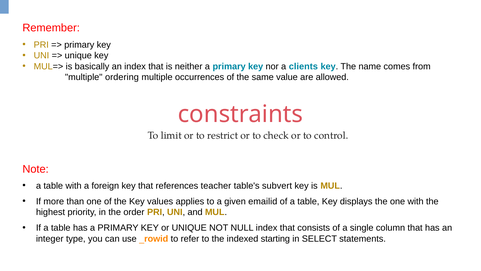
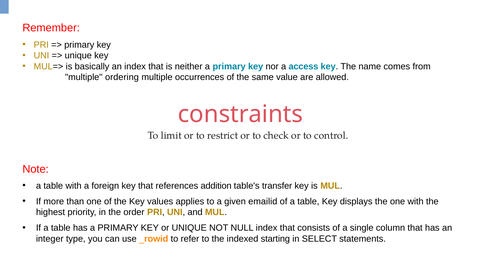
clients: clients -> access
teacher: teacher -> addition
subvert: subvert -> transfer
